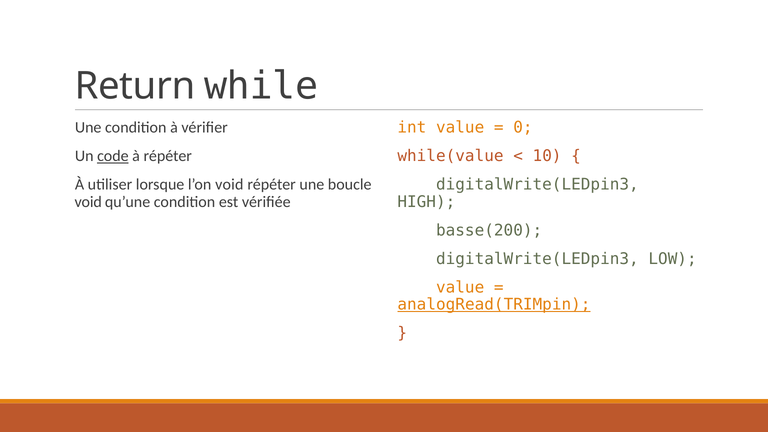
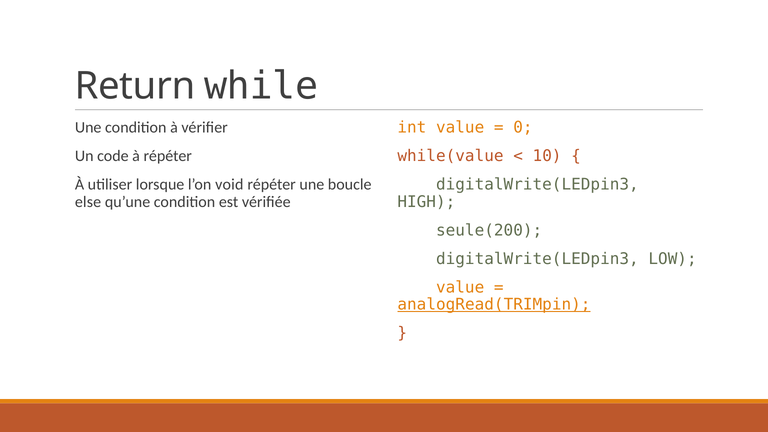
code underline: present -> none
void at (88, 202): void -> else
basse(200: basse(200 -> seule(200
